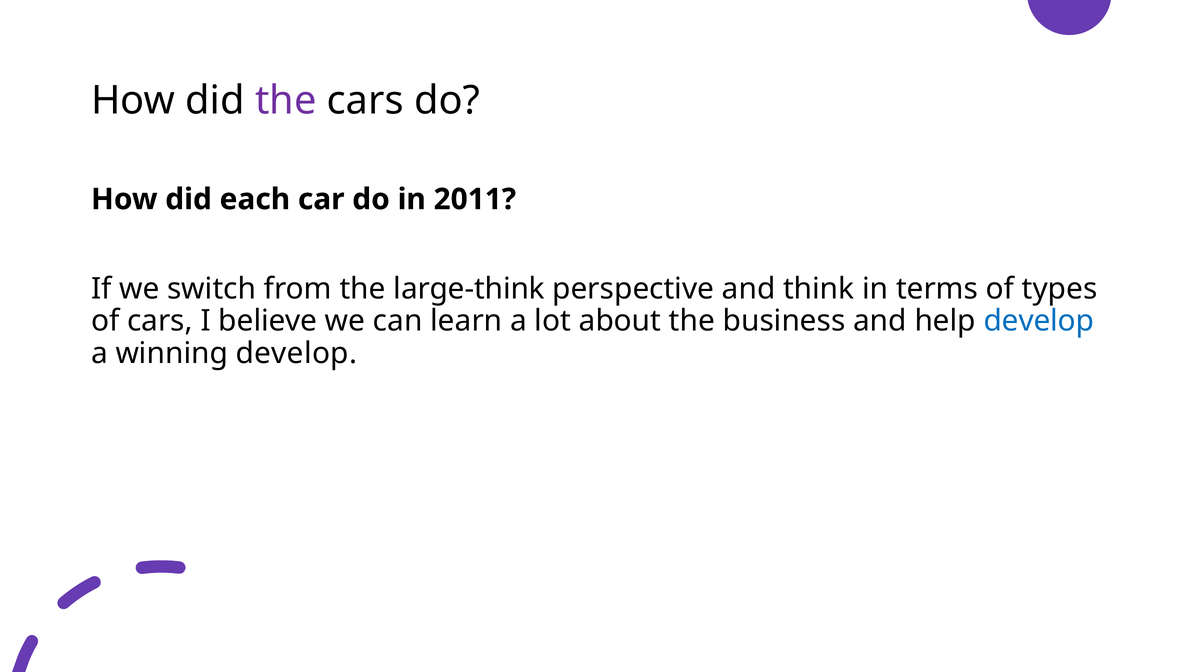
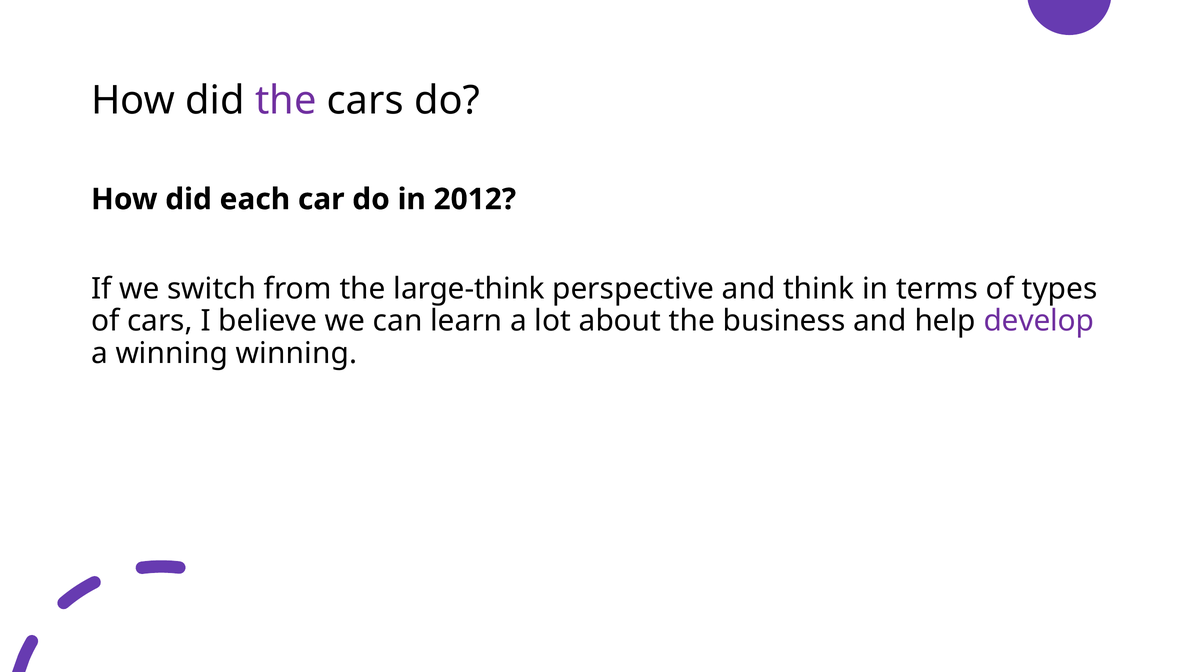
2011: 2011 -> 2012
develop at (1039, 321) colour: blue -> purple
winning develop: develop -> winning
